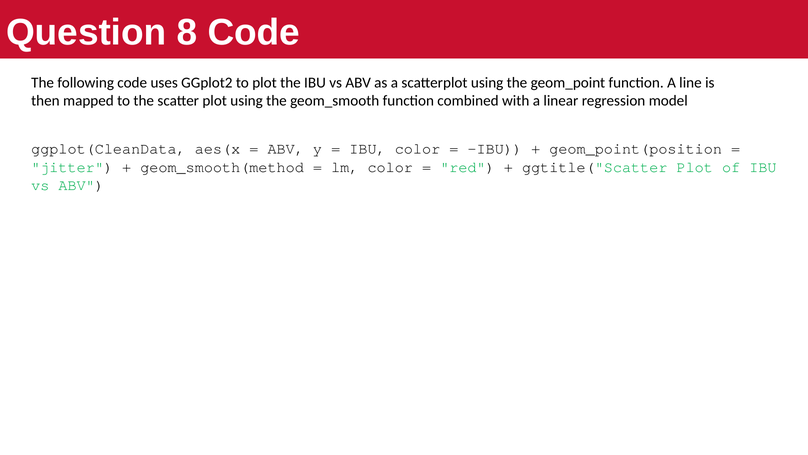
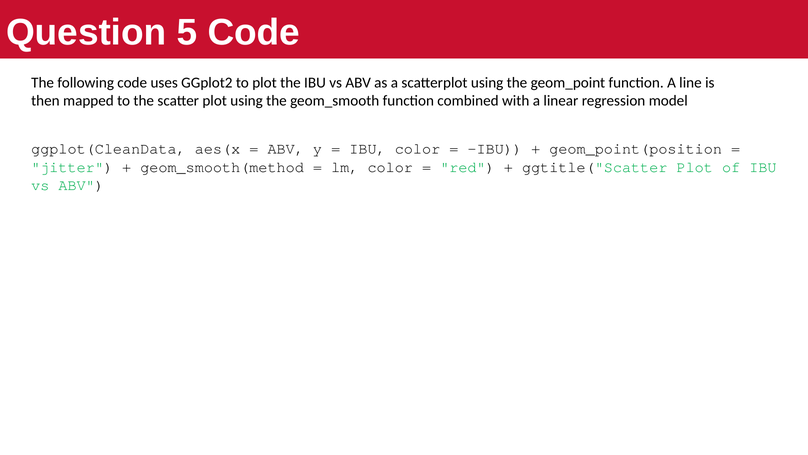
8: 8 -> 5
